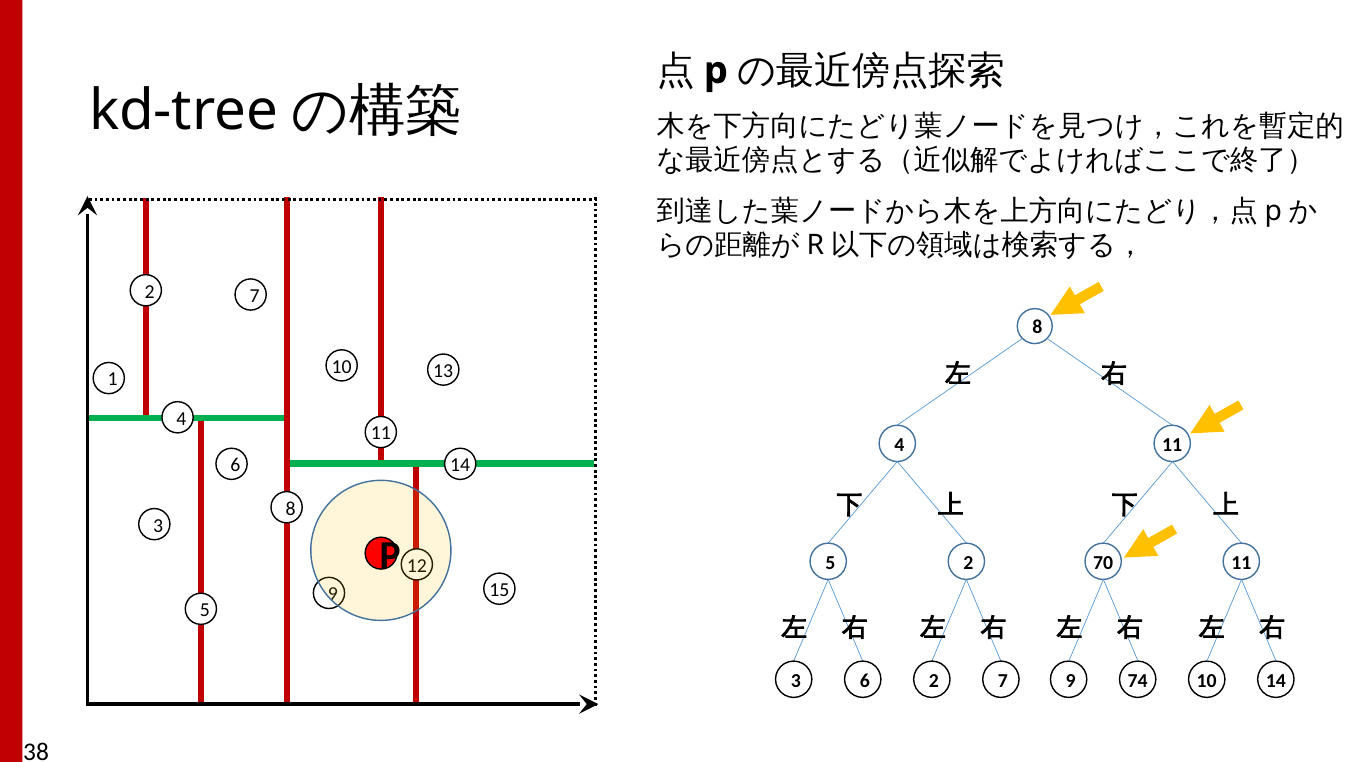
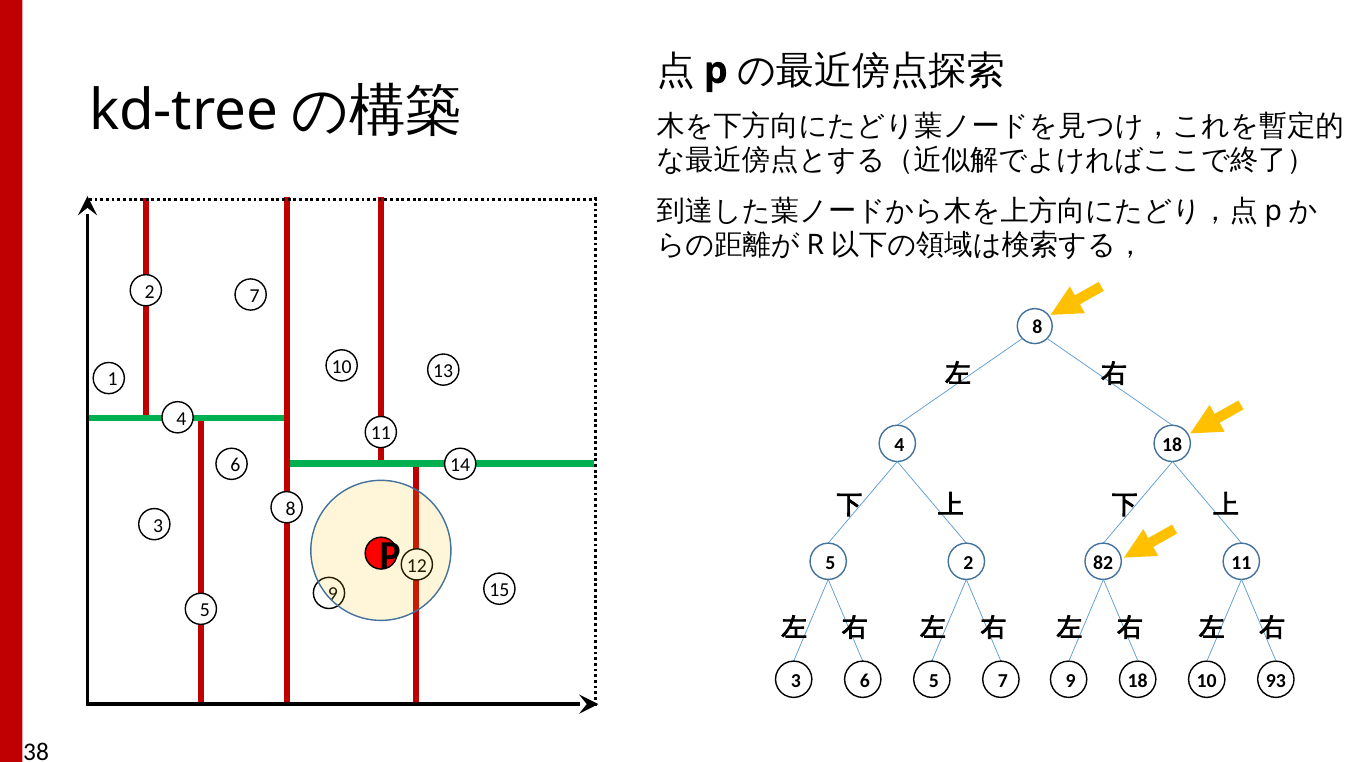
4 11: 11 -> 18
70: 70 -> 82
6 2: 2 -> 5
9 74: 74 -> 18
10 14: 14 -> 93
